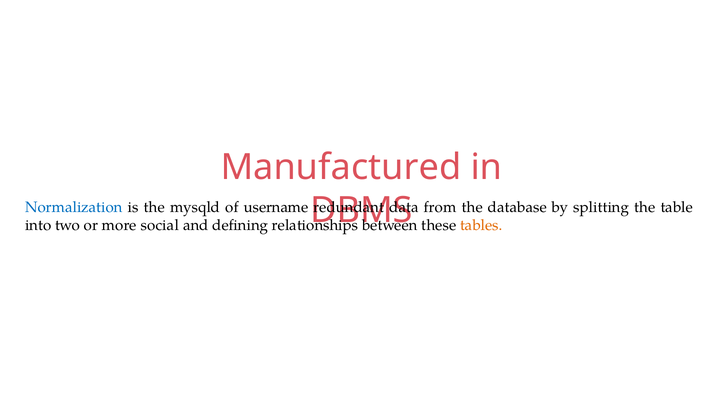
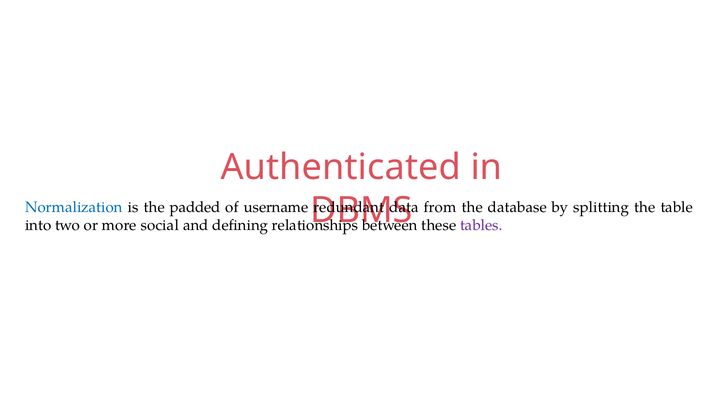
Manufactured: Manufactured -> Authenticated
mysqld: mysqld -> padded
tables colour: orange -> purple
